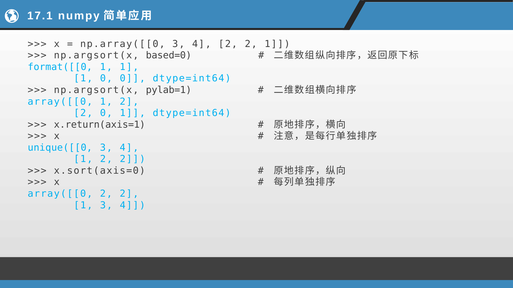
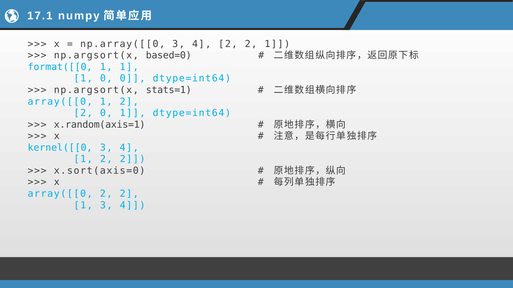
pylab=1: pylab=1 -> stats=1
x.return(axis=1: x.return(axis=1 -> x.random(axis=1
unique([[0: unique([[0 -> kernel([[0
